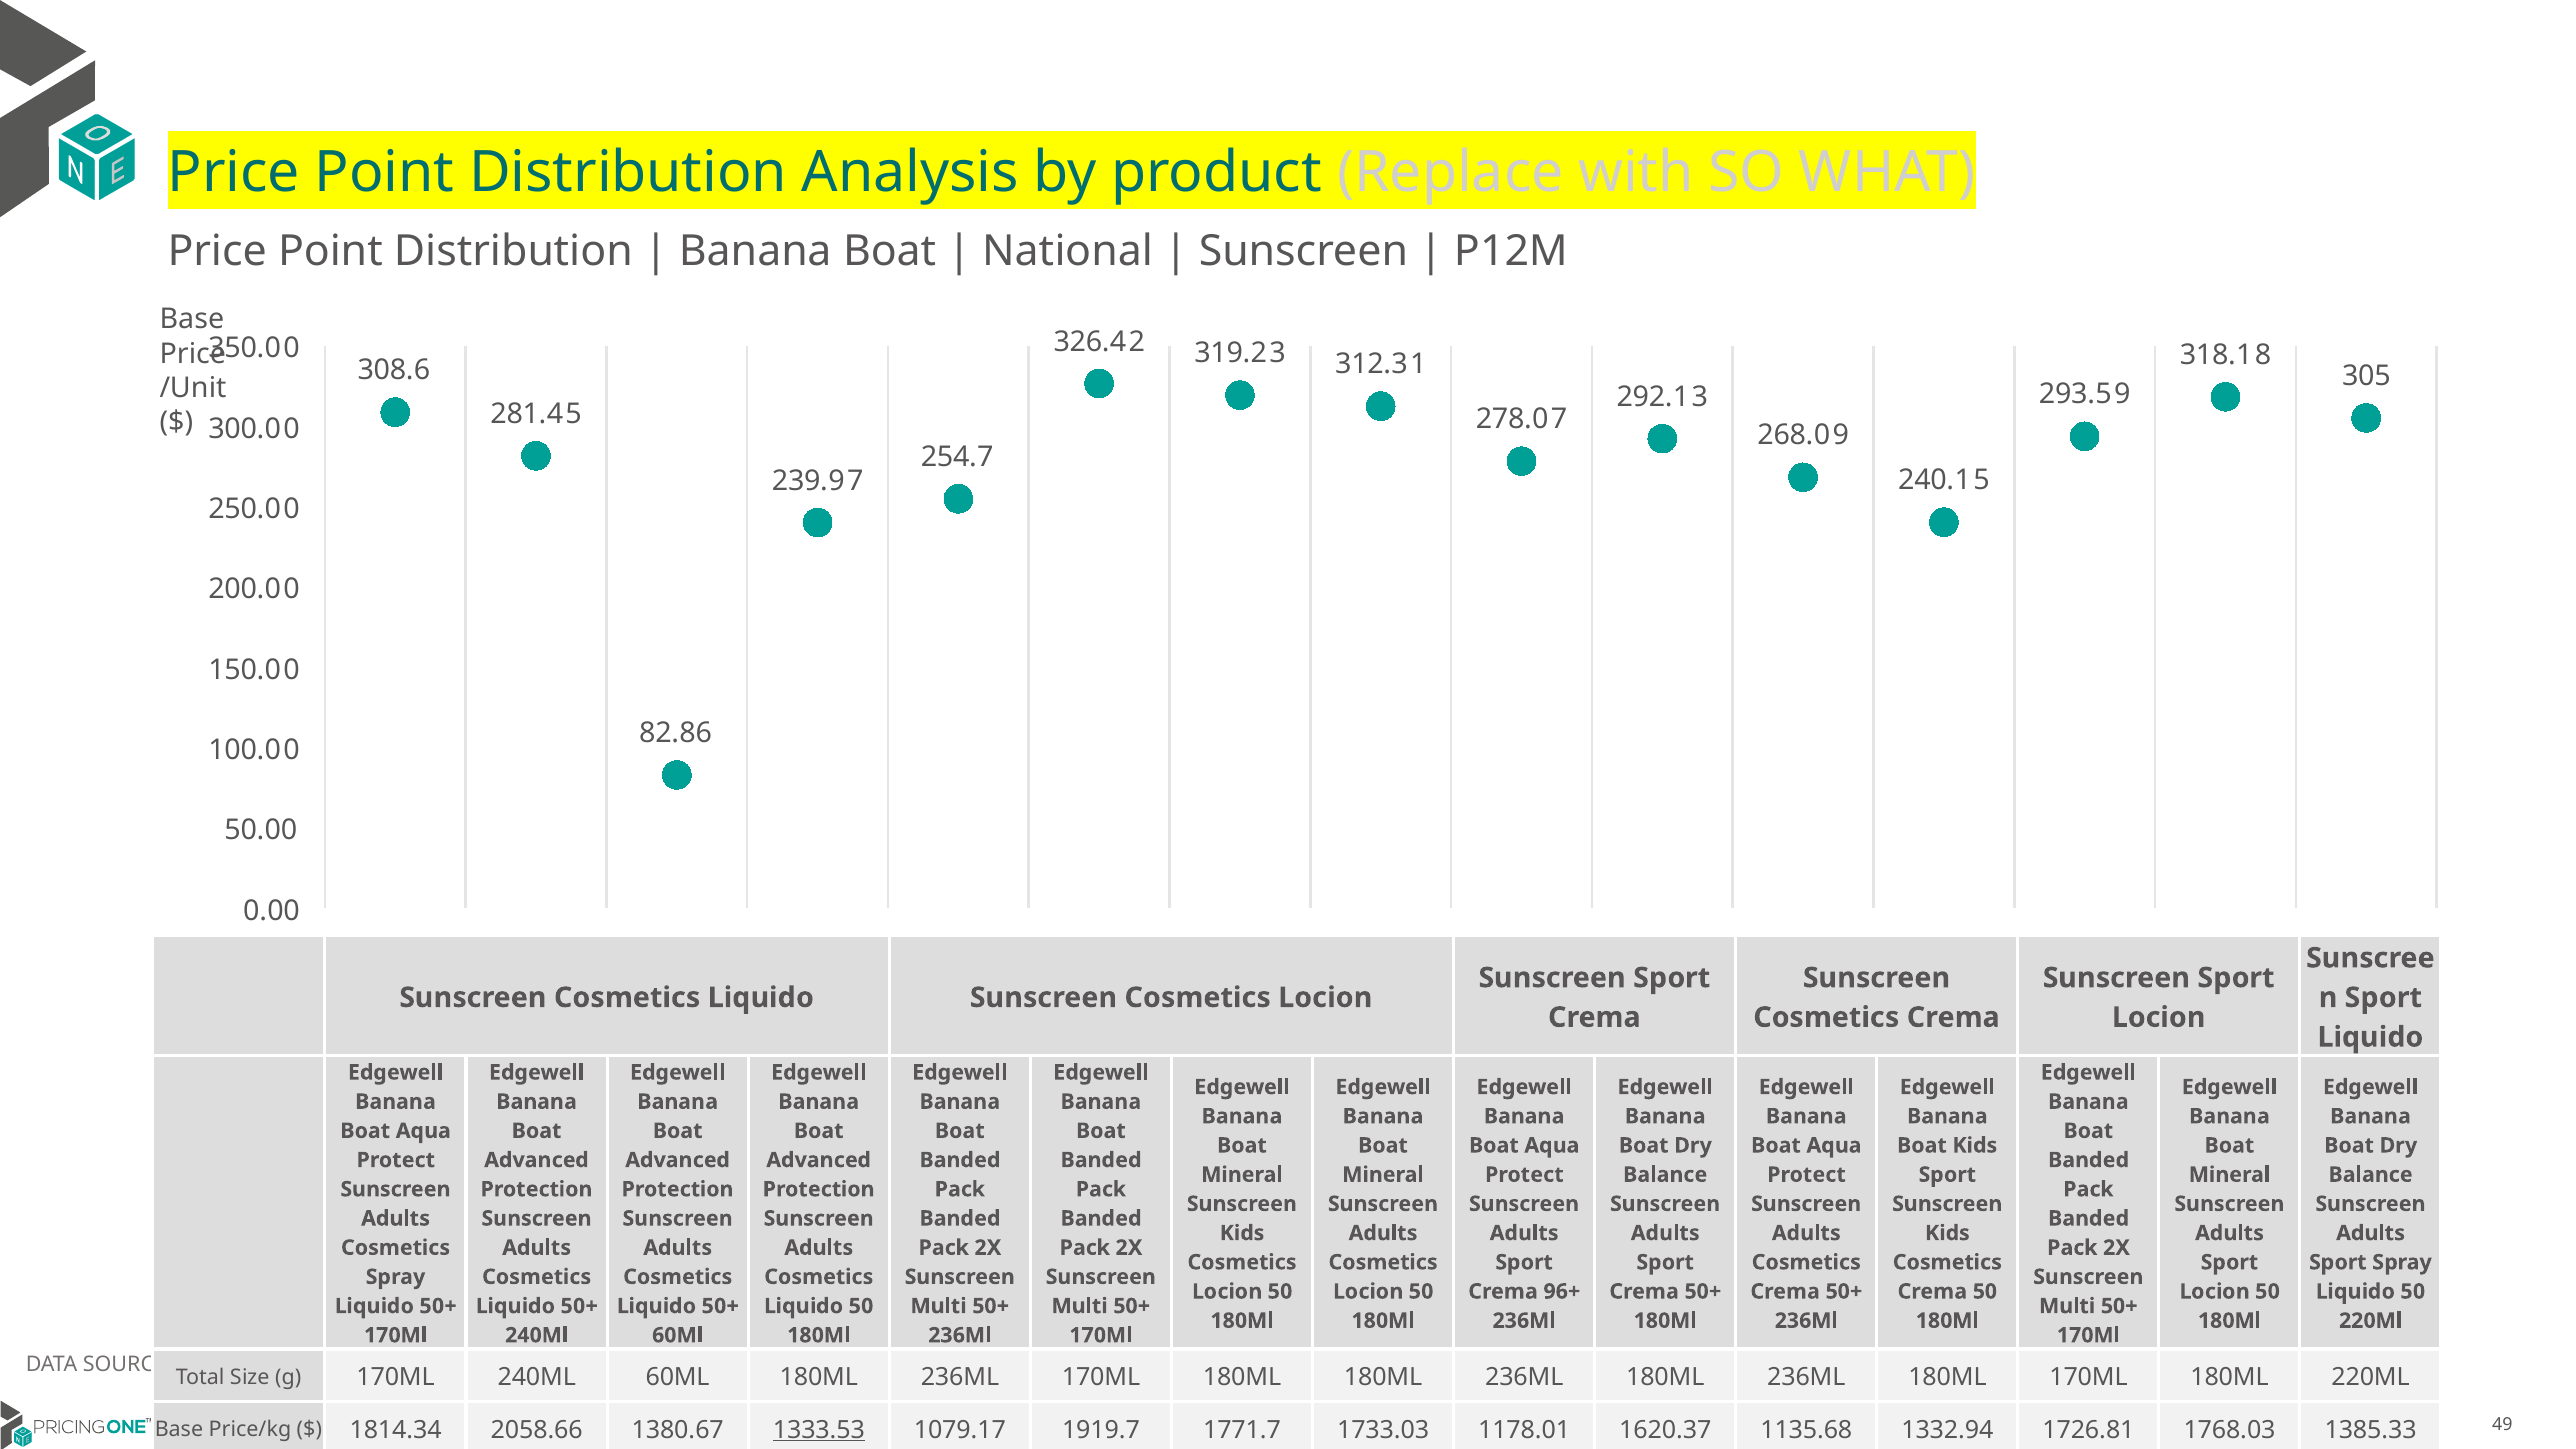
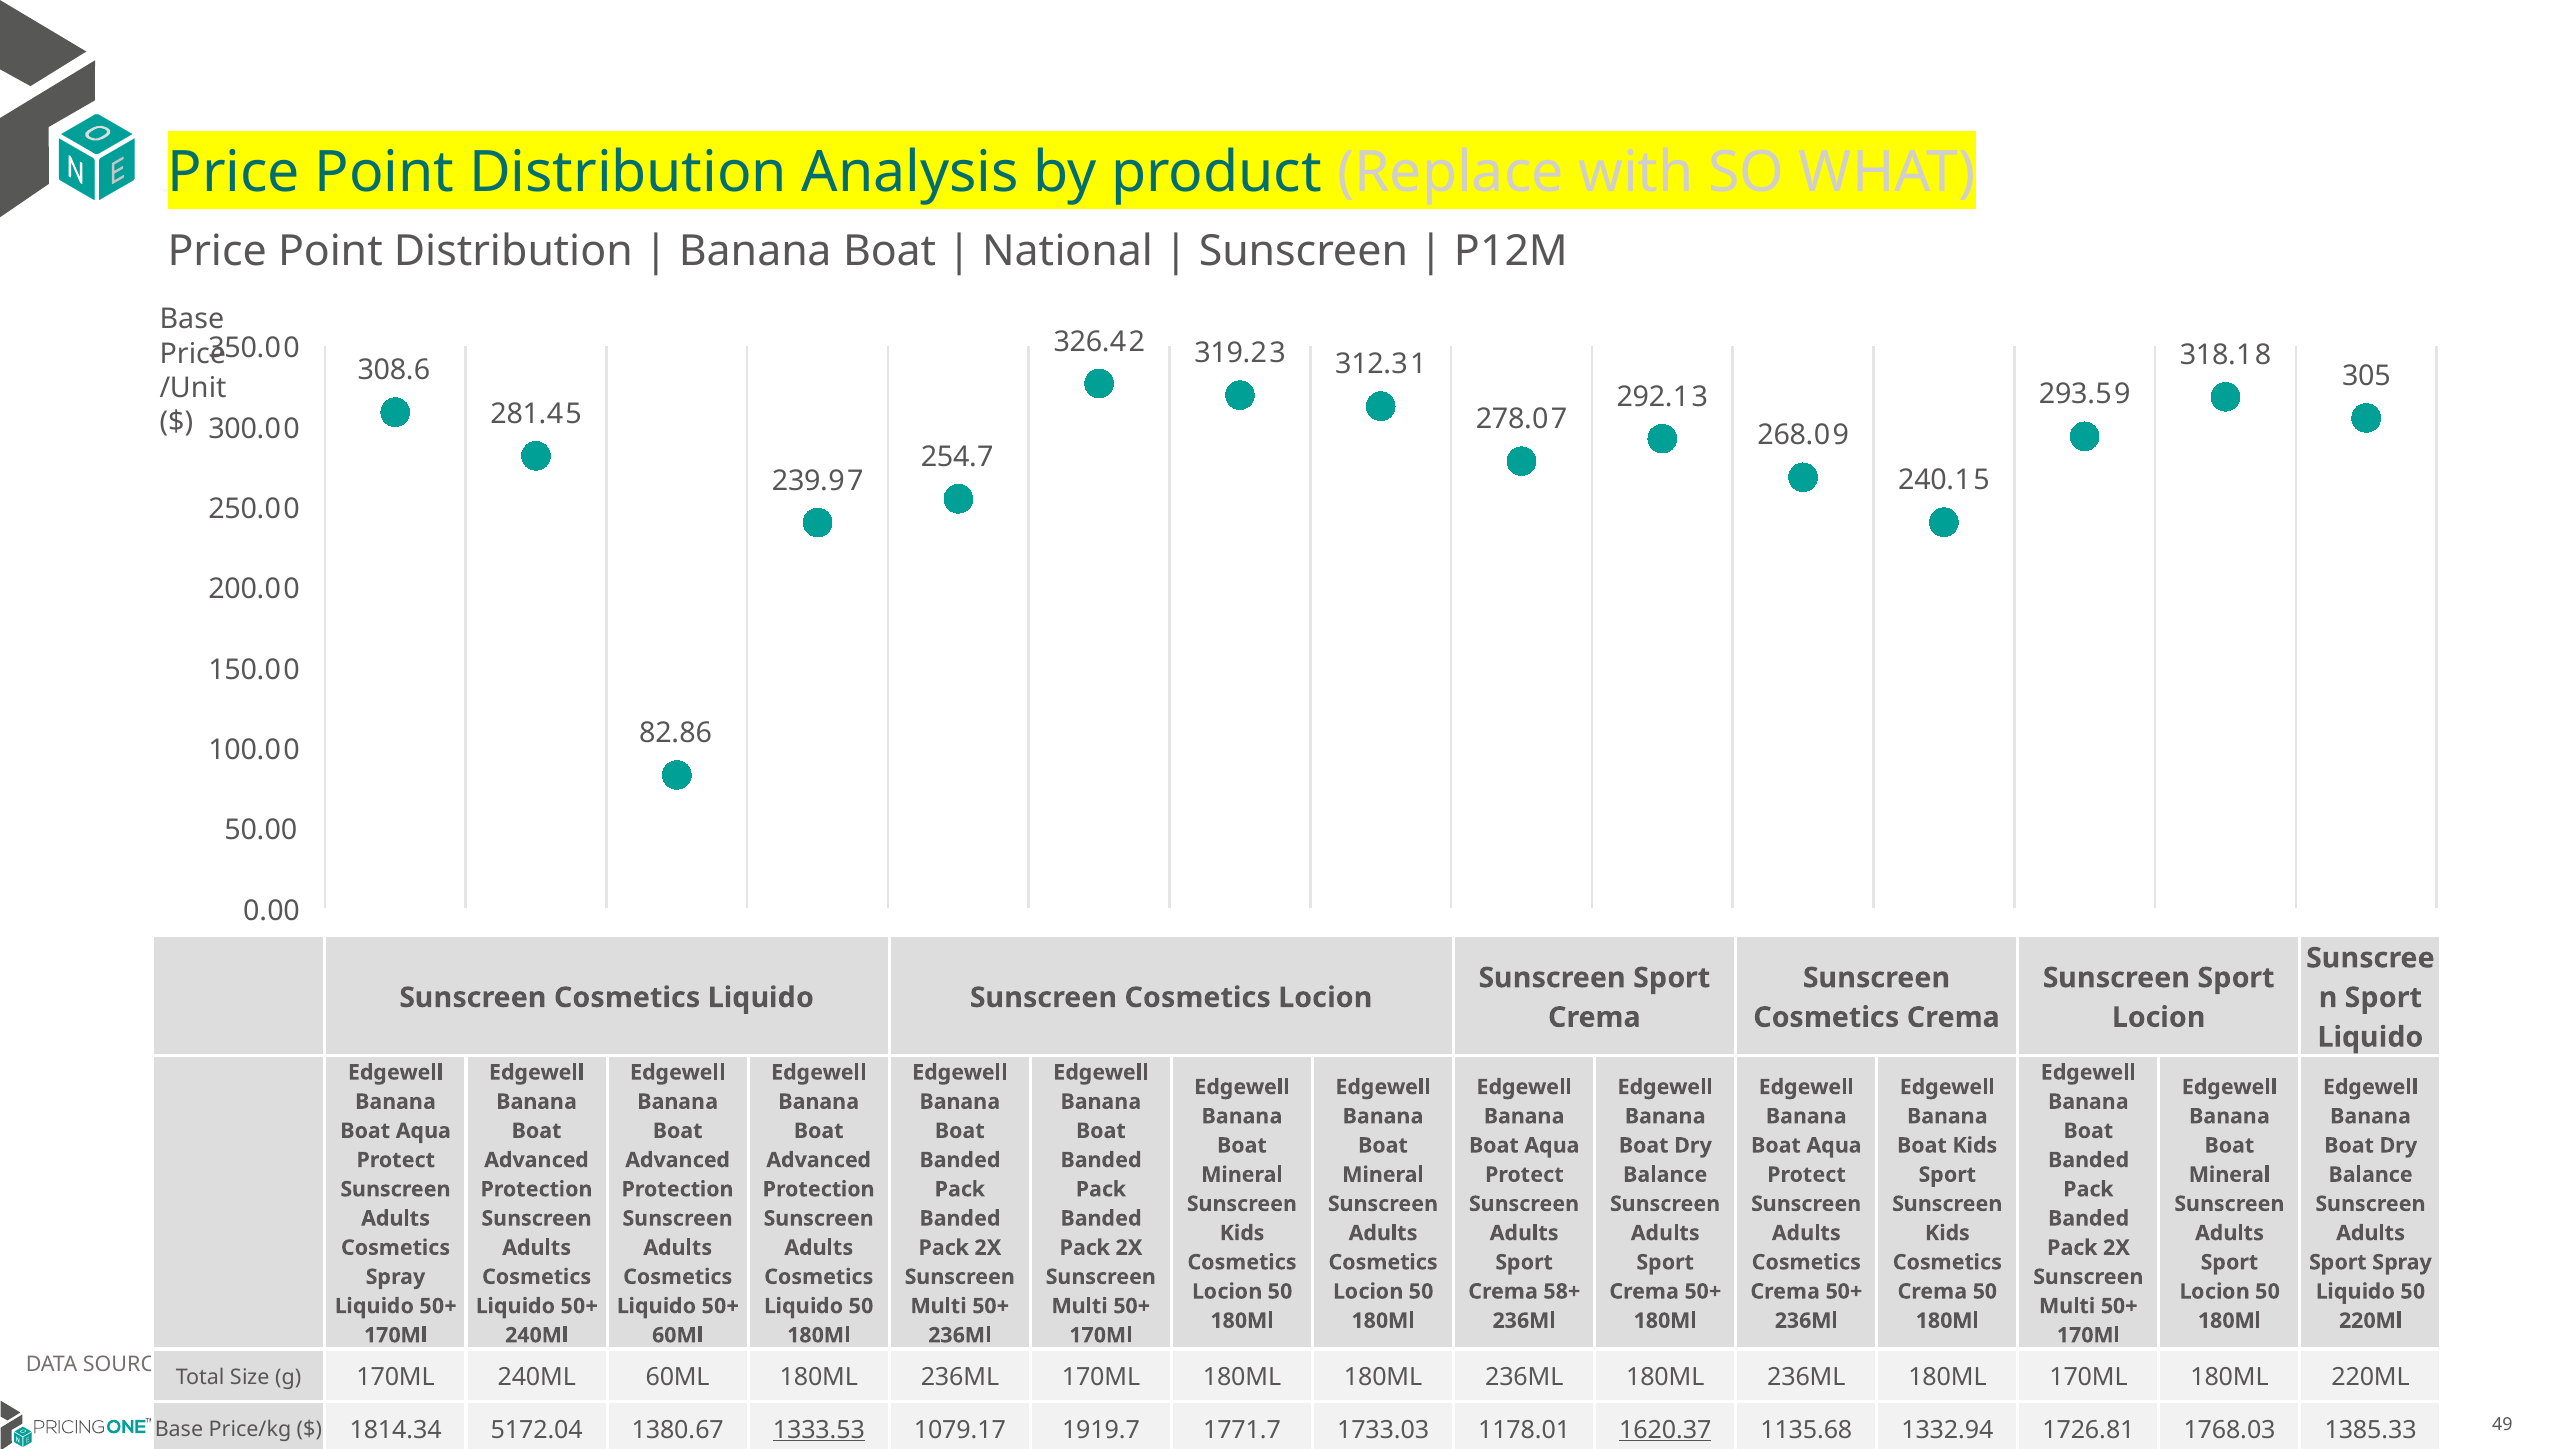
96+: 96+ -> 58+
2058.66: 2058.66 -> 5172.04
1620.37 underline: none -> present
